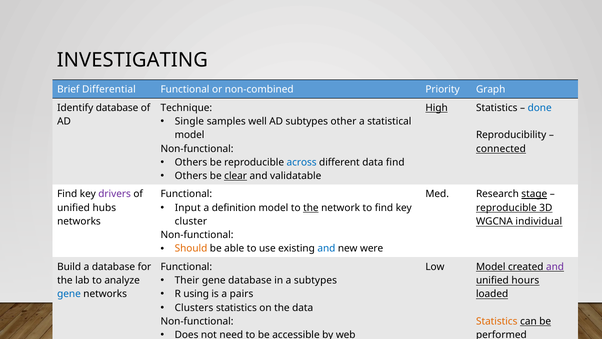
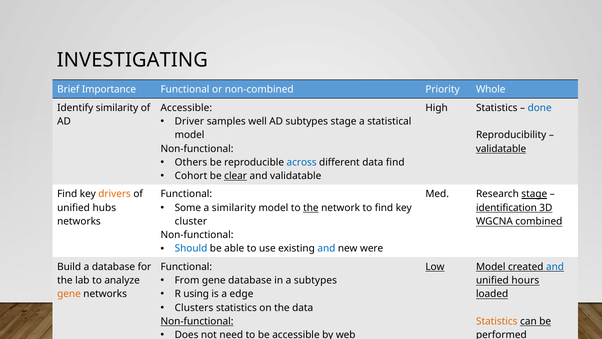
Differential: Differential -> Importance
Graph: Graph -> Whole
Identify database: database -> similarity
Technique at (186, 108): Technique -> Accessible
High underline: present -> none
Single: Single -> Driver
subtypes other: other -> stage
connected at (501, 149): connected -> validatable
Others at (191, 176): Others -> Cohort
drivers colour: purple -> orange
Input: Input -> Some
a definition: definition -> similarity
reproducible at (506, 208): reproducible -> identification
individual: individual -> combined
Should colour: orange -> blue
Low underline: none -> present
and at (555, 267) colour: purple -> blue
Their: Their -> From
pairs: pairs -> edge
gene at (69, 294) colour: blue -> orange
Non-functional at (197, 321) underline: none -> present
